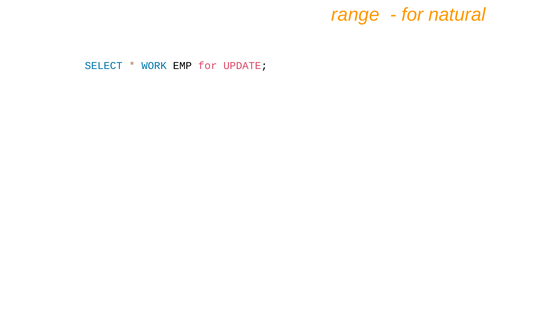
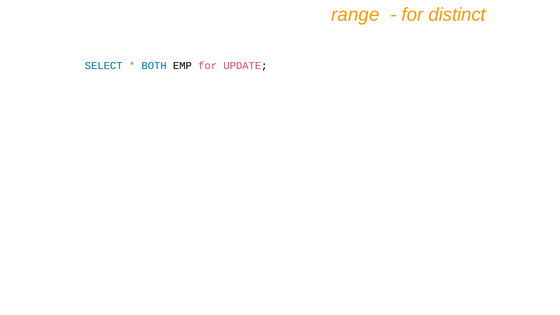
natural: natural -> distinct
WORK: WORK -> BOTH
